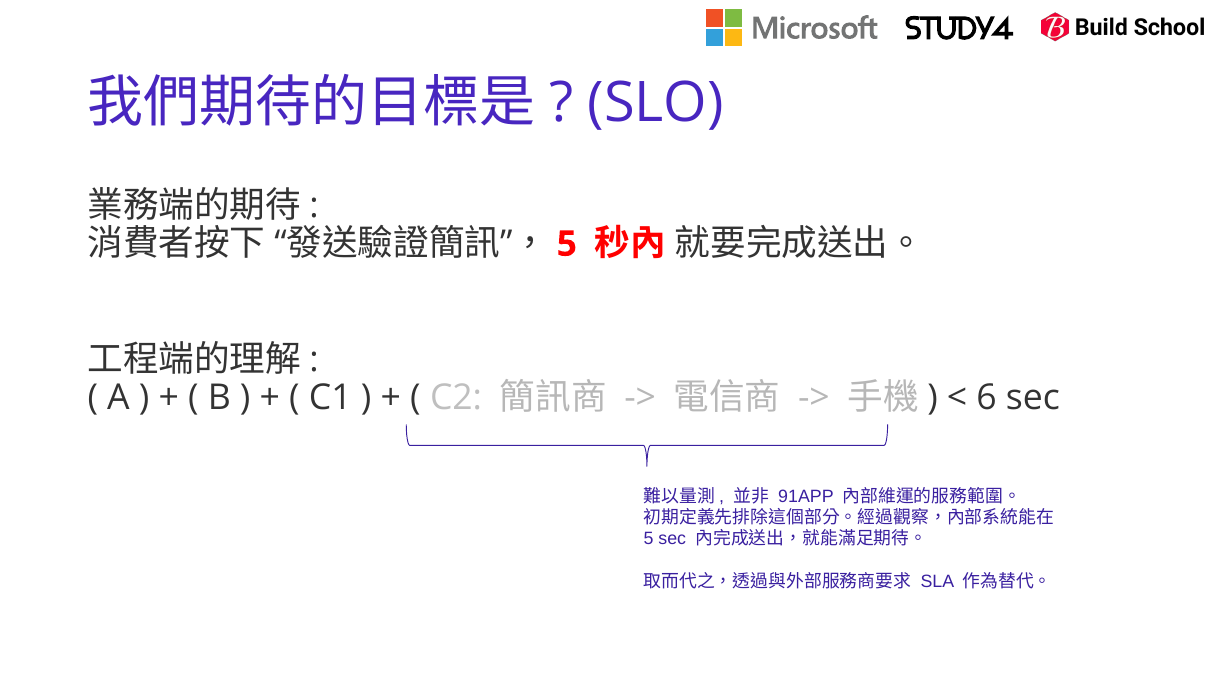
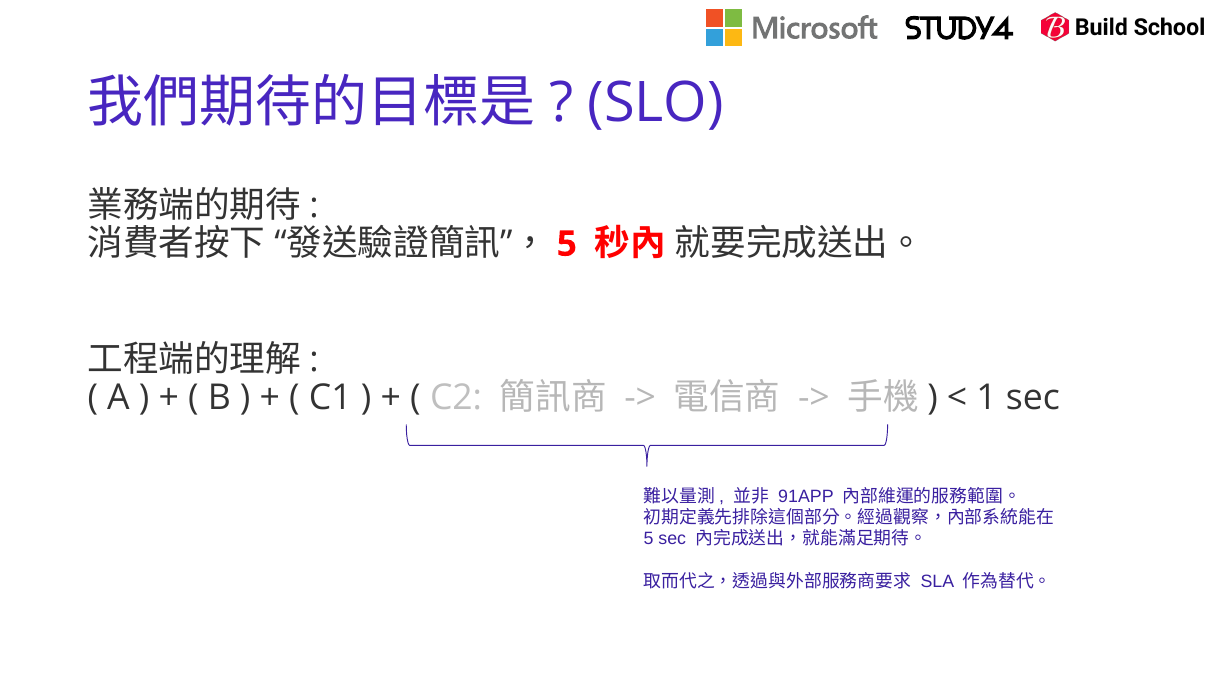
6: 6 -> 1
